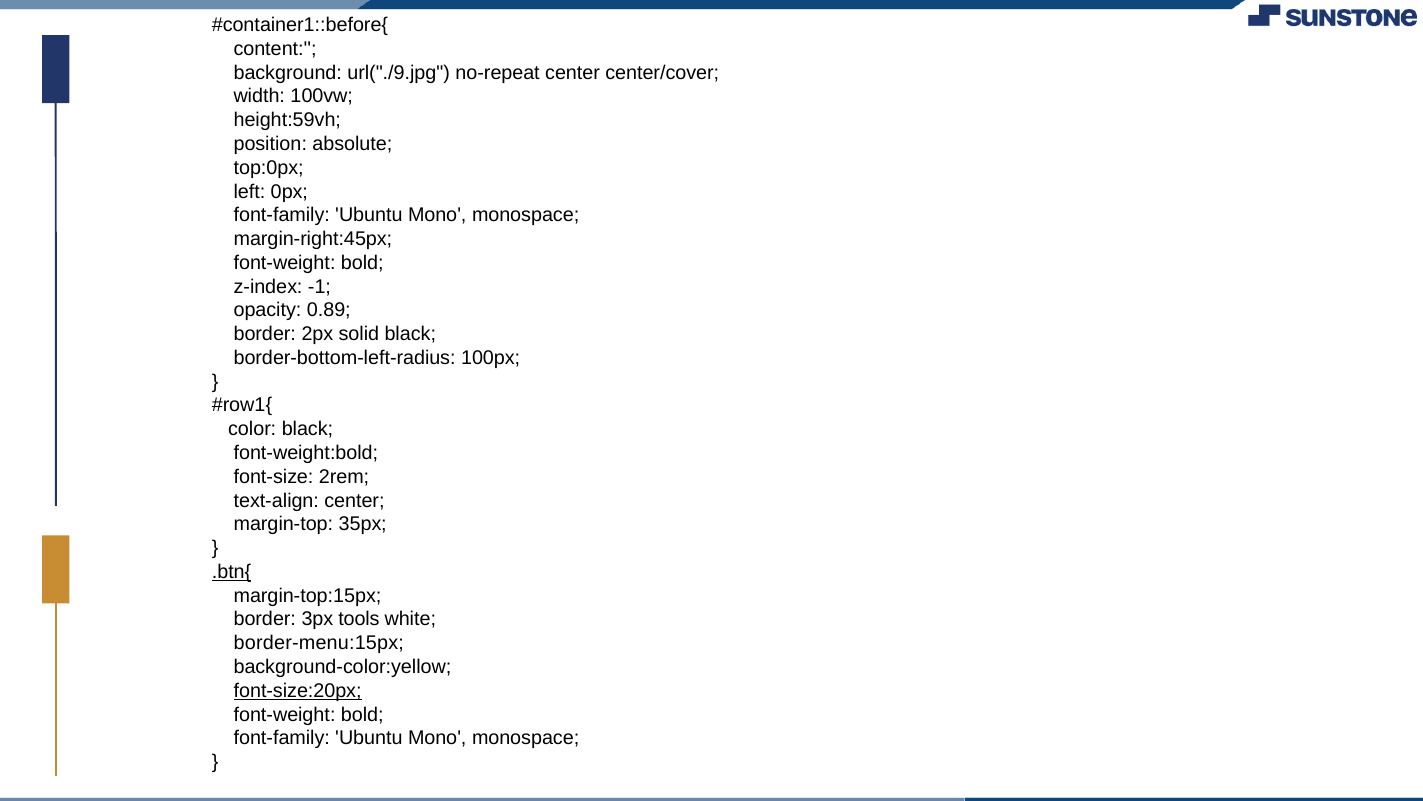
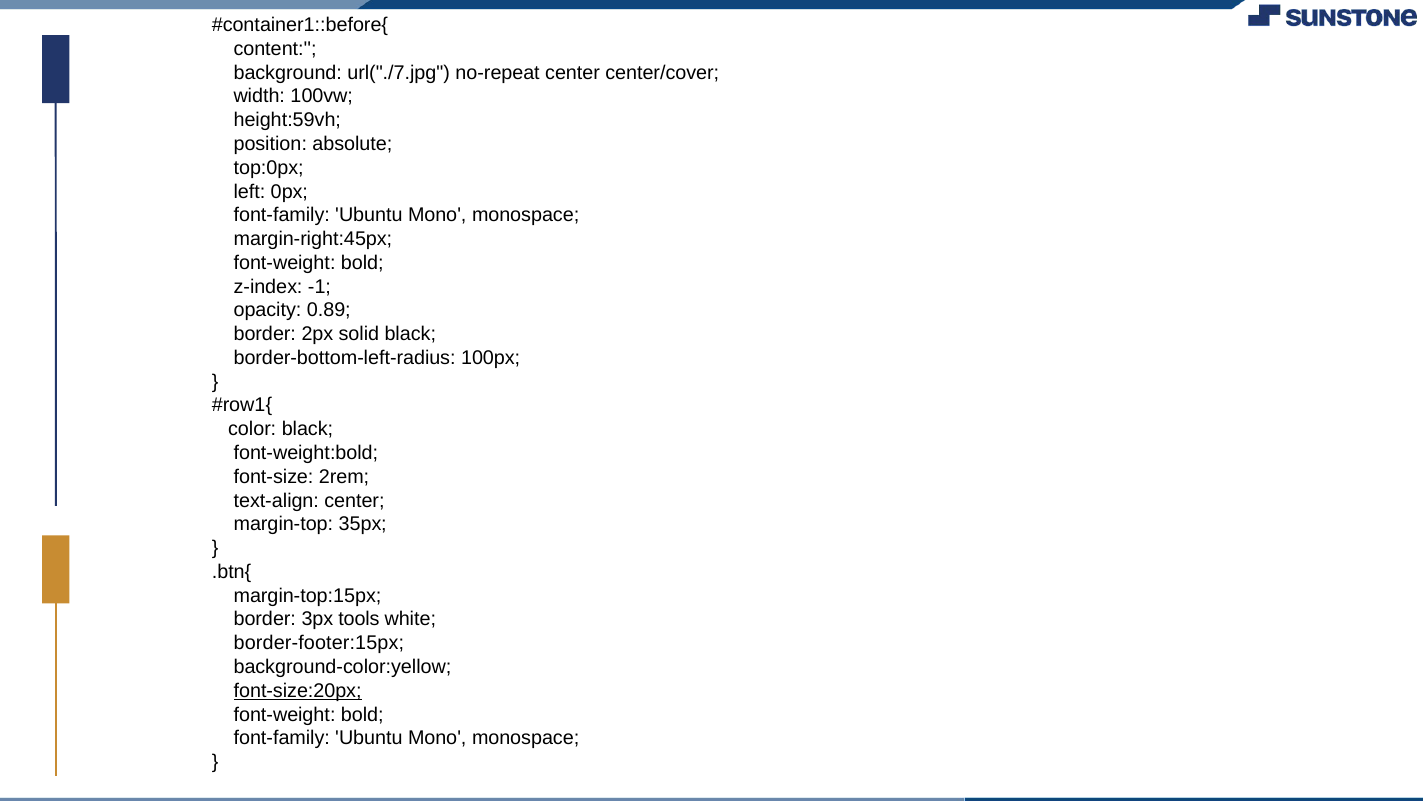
url("./9.jpg: url("./9.jpg -> url("./7.jpg
.btn{ underline: present -> none
border-menu:15px: border-menu:15px -> border-footer:15px
